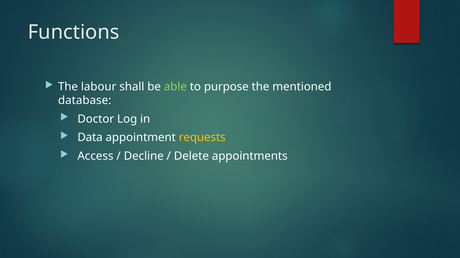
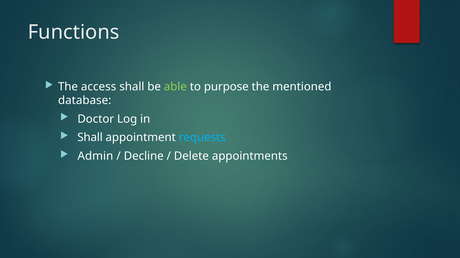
labour: labour -> access
Data at (90, 138): Data -> Shall
requests colour: yellow -> light blue
Access: Access -> Admin
